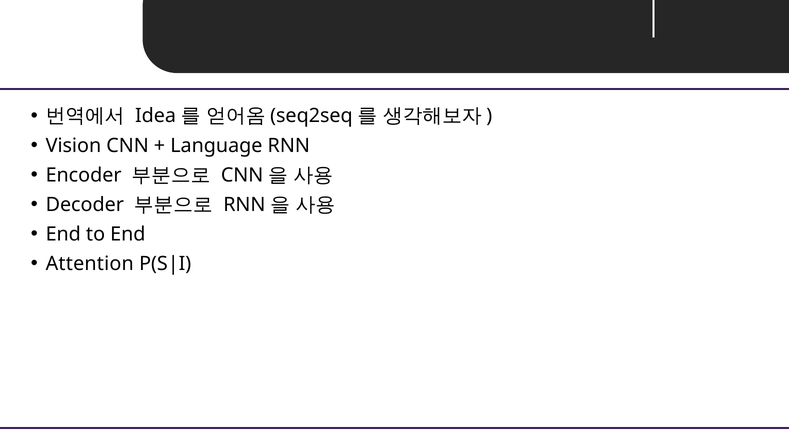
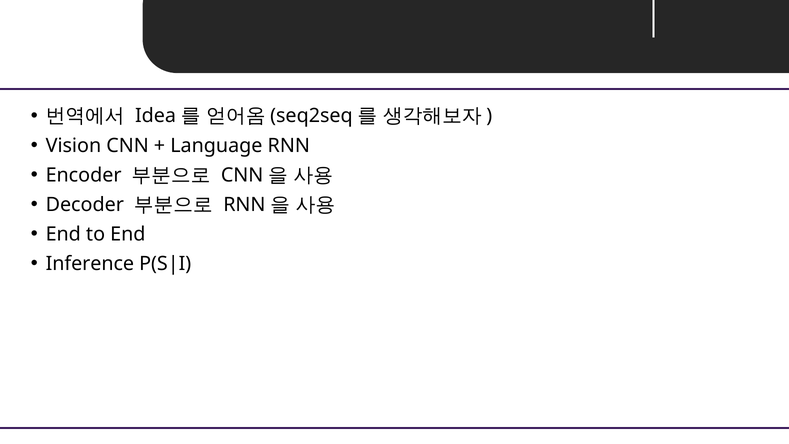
Attention: Attention -> Inference
